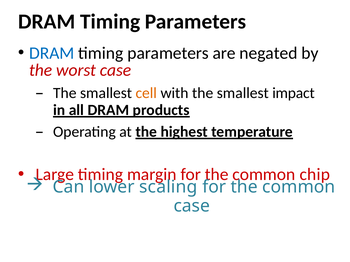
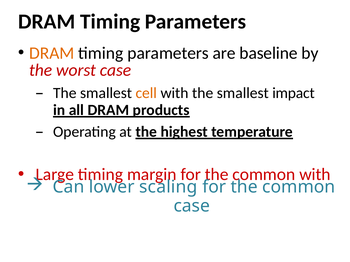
DRAM at (52, 53) colour: blue -> orange
negated: negated -> baseline
common chip: chip -> with
